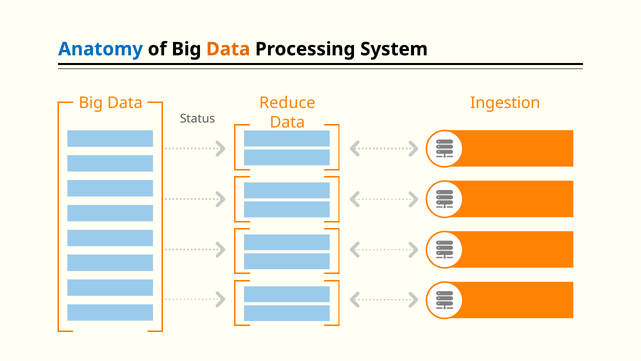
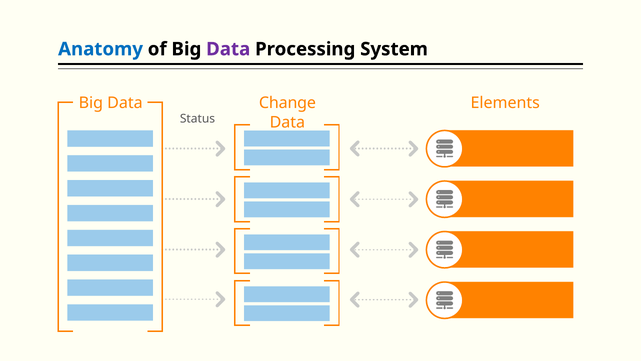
Data at (228, 49) colour: orange -> purple
Reduce: Reduce -> Change
Ingestion: Ingestion -> Elements
